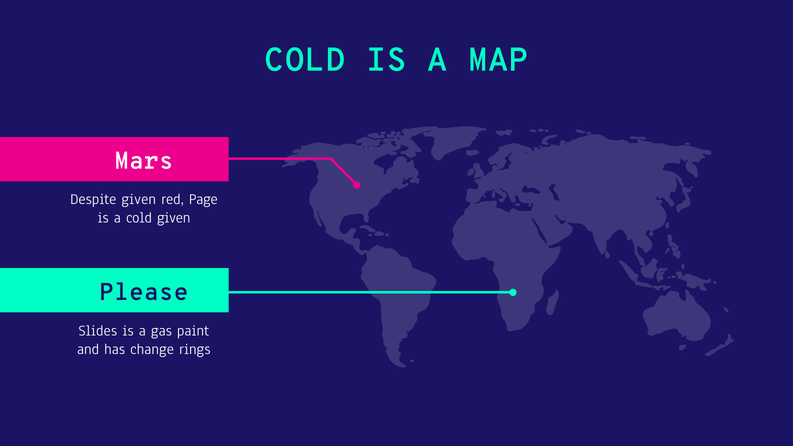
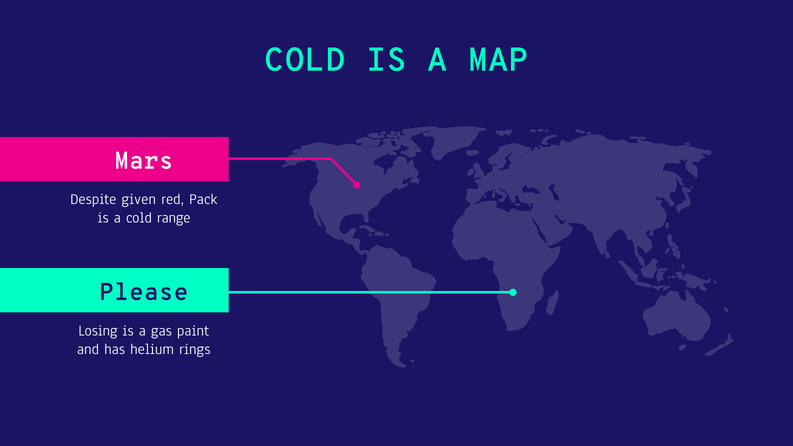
Page: Page -> Pack
cold given: given -> range
Slides: Slides -> Losing
change: change -> helium
